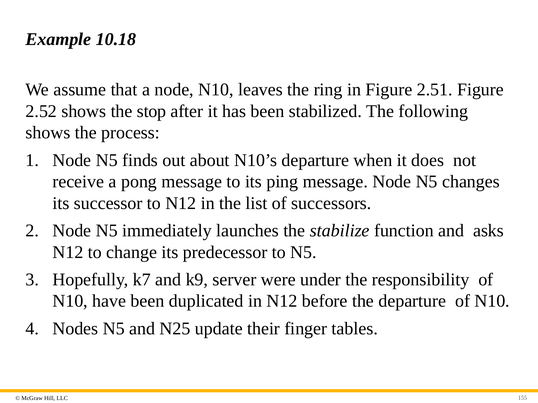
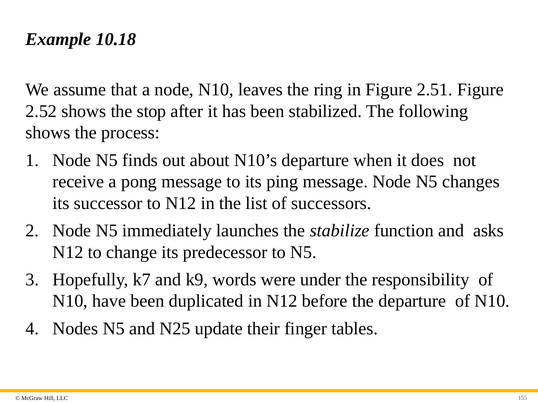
server: server -> words
